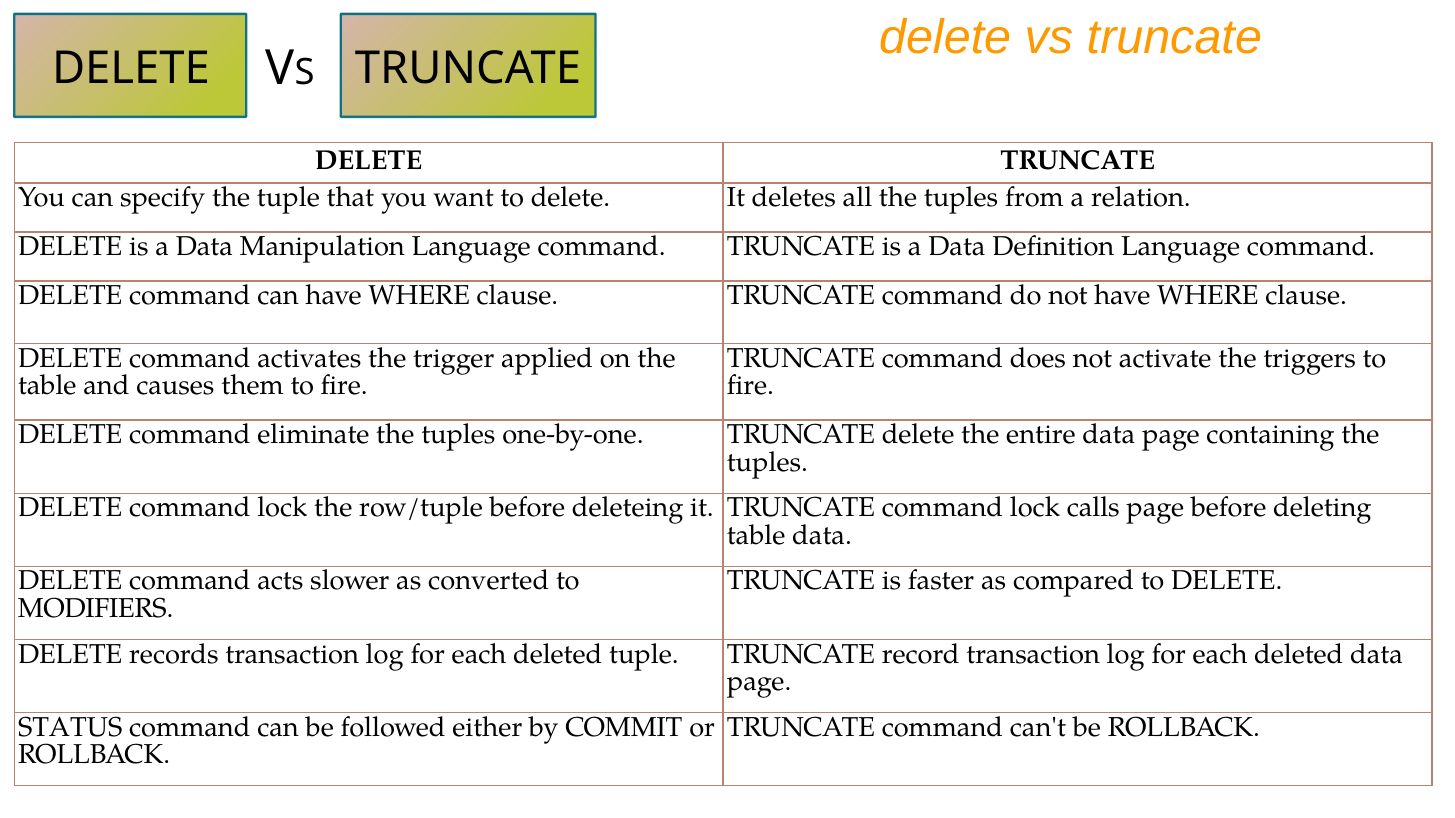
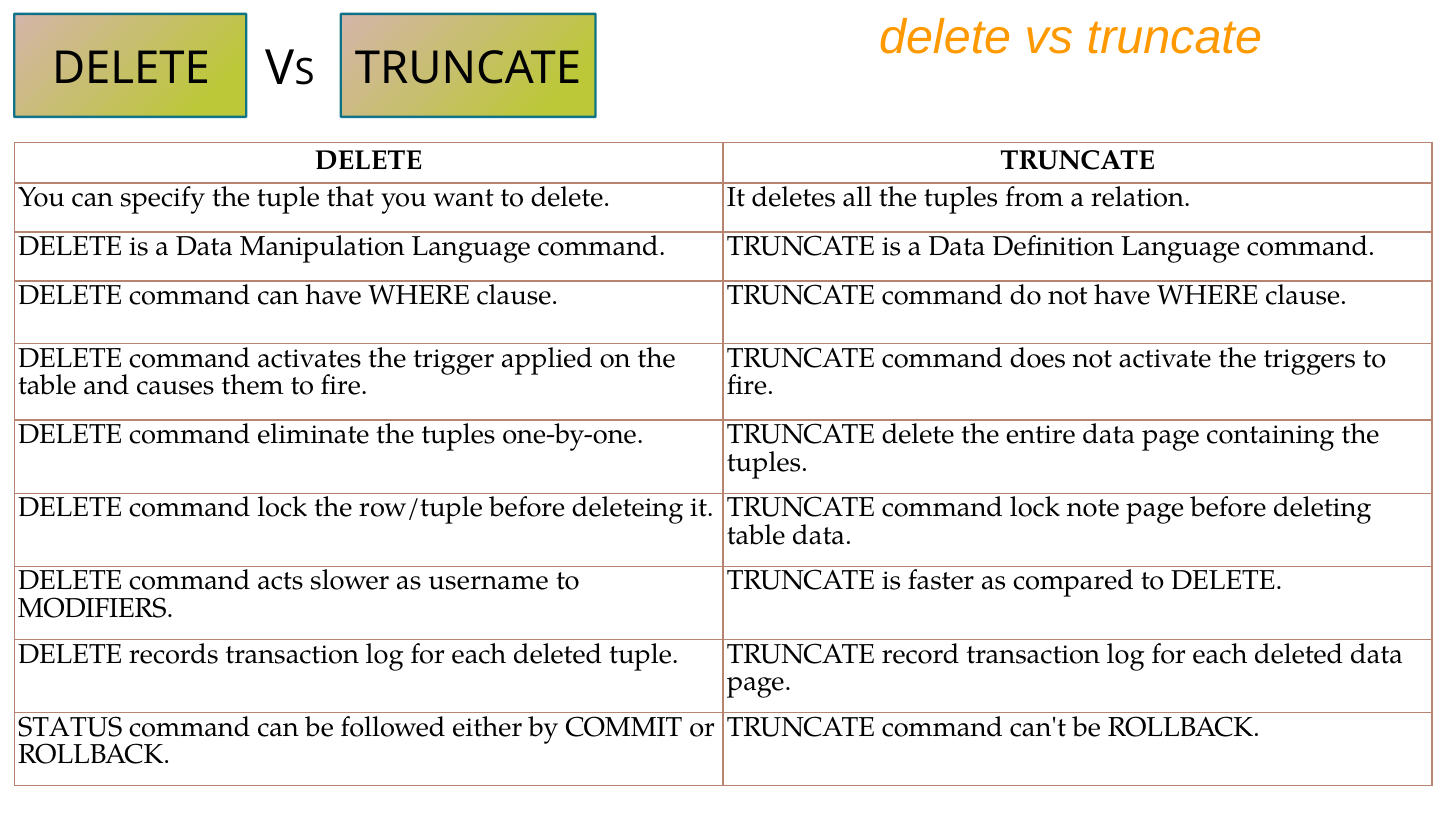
calls: calls -> note
converted: converted -> username
